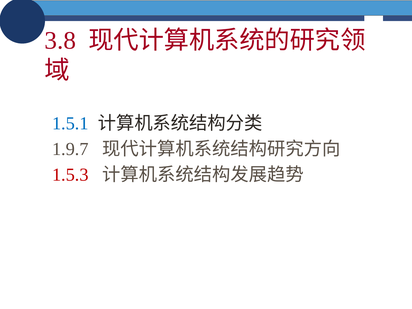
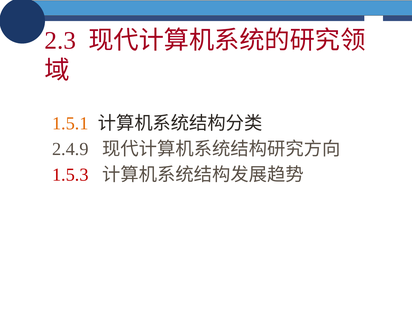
3.8: 3.8 -> 2.3
1.5.1 colour: blue -> orange
1.9.7: 1.9.7 -> 2.4.9
